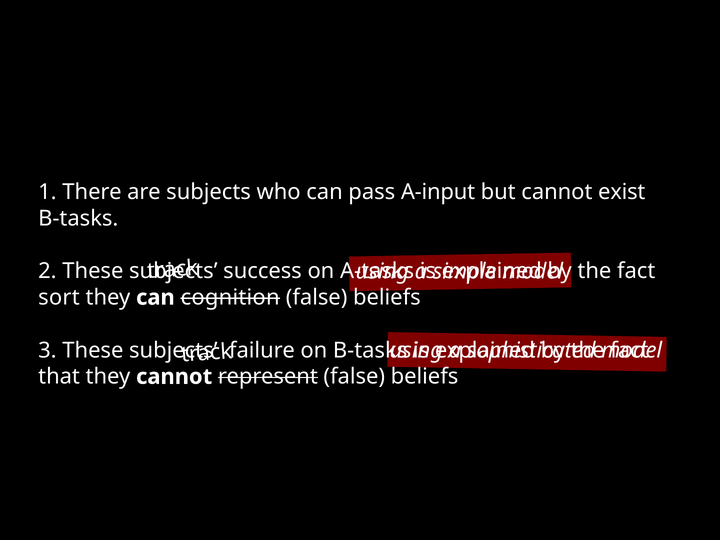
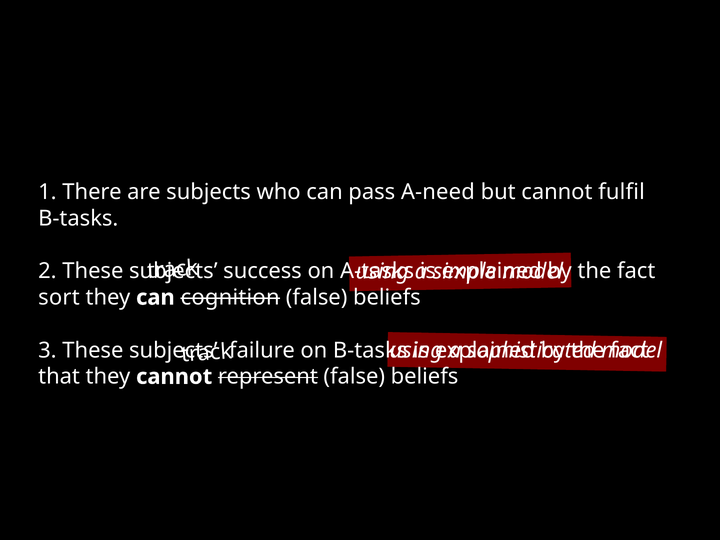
A-input: A-input -> A-need
exist: exist -> fulfil
